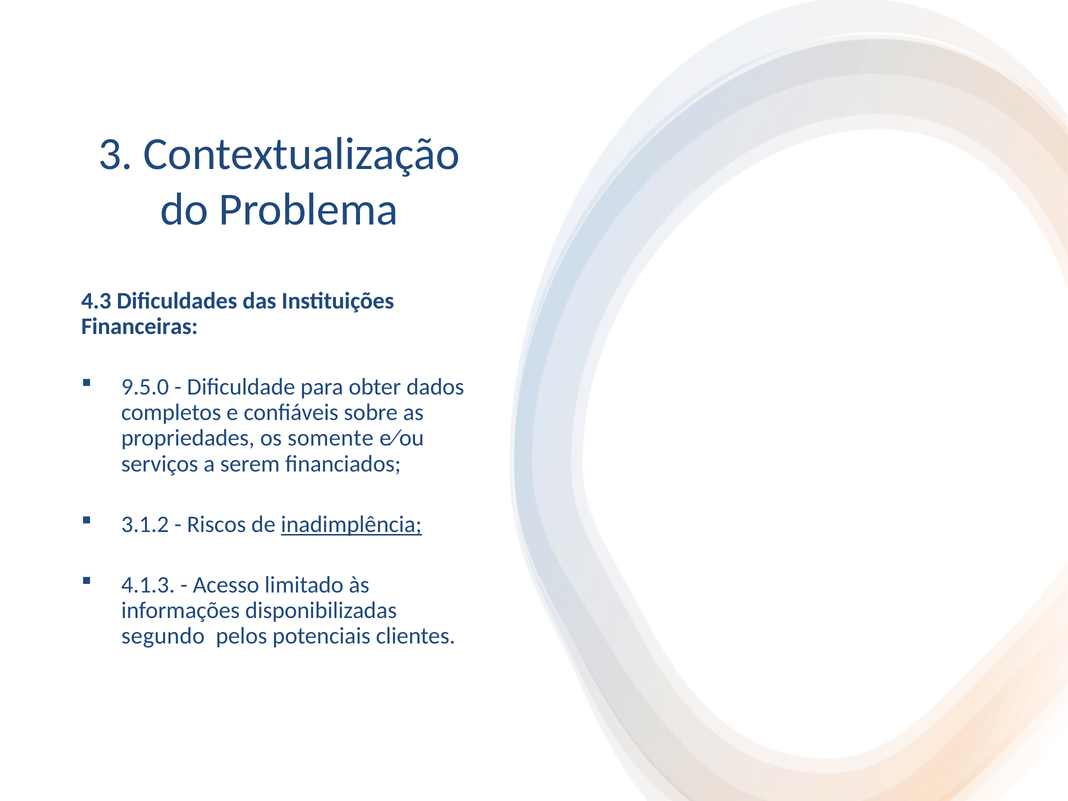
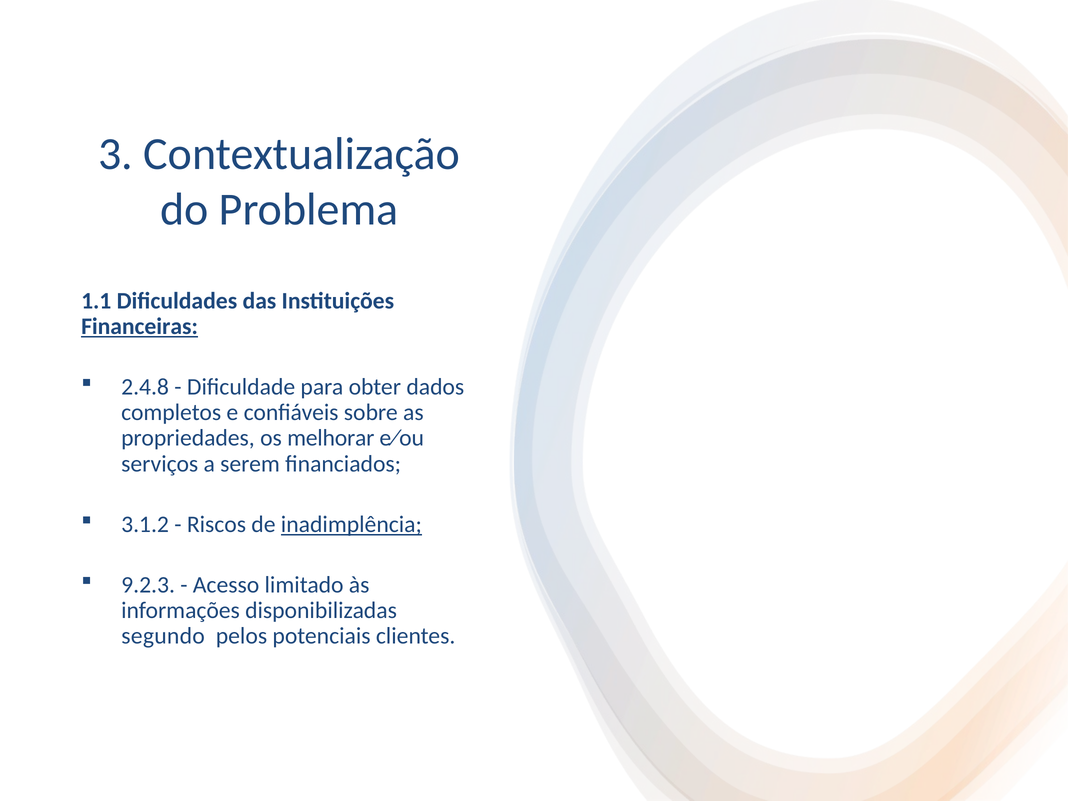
4.3: 4.3 -> 1.1
Financeiras underline: none -> present
9.5.0: 9.5.0 -> 2.4.8
somente: somente -> melhorar
4.1.3: 4.1.3 -> 9.2.3
